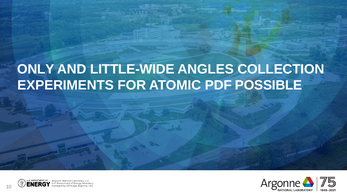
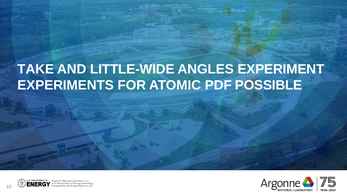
ONLY: ONLY -> TAKE
COLLECTION: COLLECTION -> EXPERIMENT
